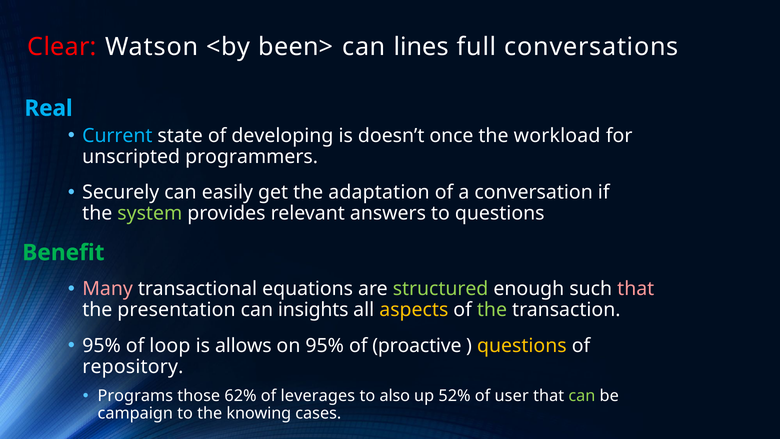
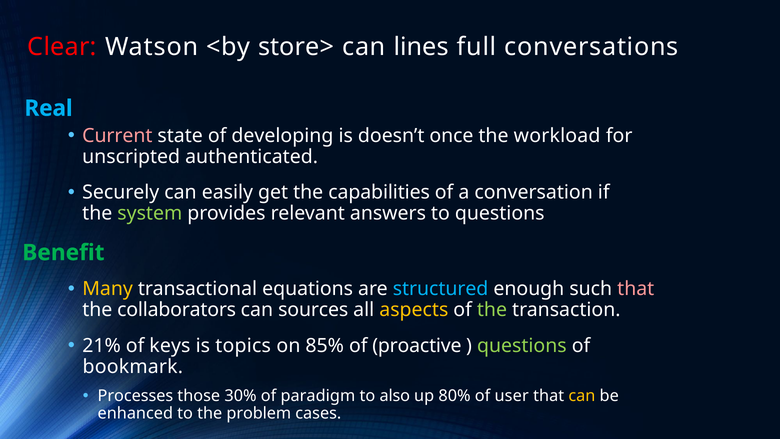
been>: been> -> store>
Current colour: light blue -> pink
programmers: programmers -> authenticated
adaptation: adaptation -> capabilities
Many colour: pink -> yellow
structured colour: light green -> light blue
presentation: presentation -> collaborators
insights: insights -> sources
95% at (101, 345): 95% -> 21%
loop: loop -> keys
allows: allows -> topics
on 95%: 95% -> 85%
questions at (522, 345) colour: yellow -> light green
repository: repository -> bookmark
Programs: Programs -> Processes
62%: 62% -> 30%
leverages: leverages -> paradigm
52%: 52% -> 80%
can at (582, 396) colour: light green -> yellow
campaign: campaign -> enhanced
knowing: knowing -> problem
